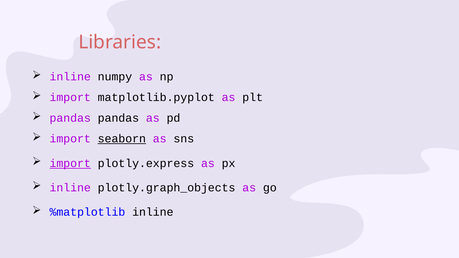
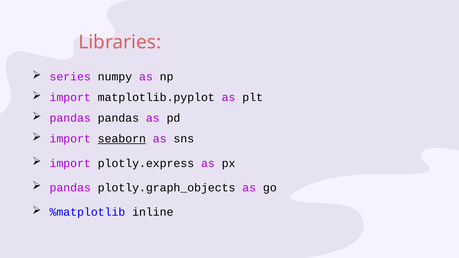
inline at (70, 77): inline -> series
import at (70, 163) underline: present -> none
inline at (70, 188): inline -> pandas
